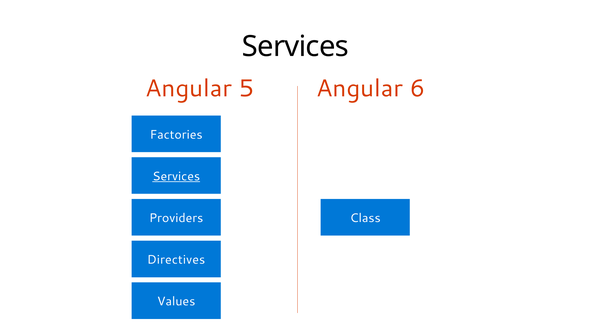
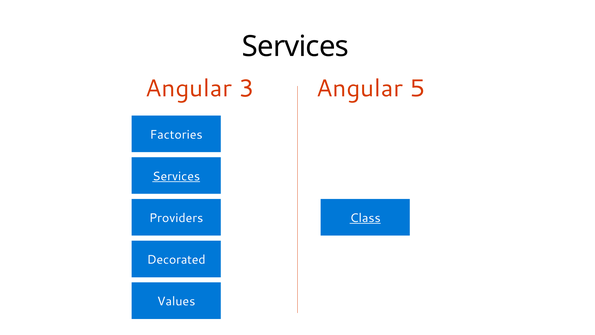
5: 5 -> 3
6: 6 -> 5
Class underline: none -> present
Directives: Directives -> Decorated
